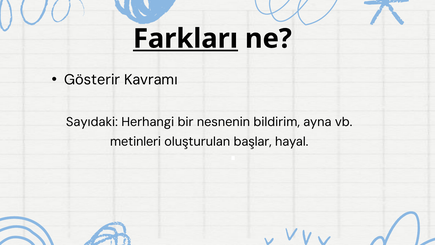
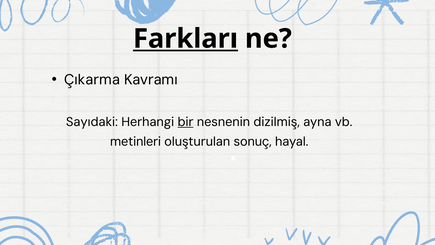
Gösterir: Gösterir -> Çıkarma
bir underline: none -> present
bildirim: bildirim -> dizilmiş
başlar: başlar -> sonuç
